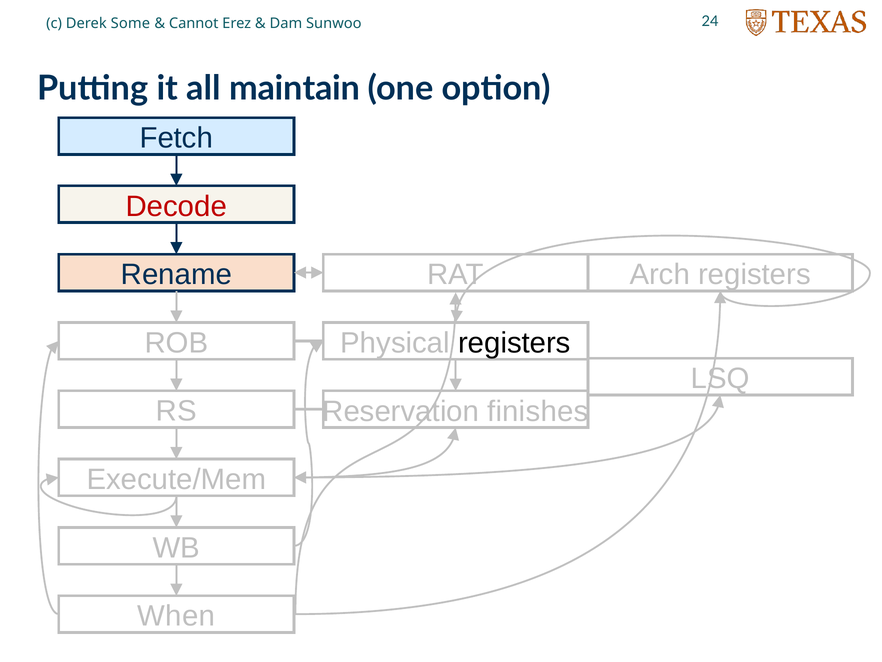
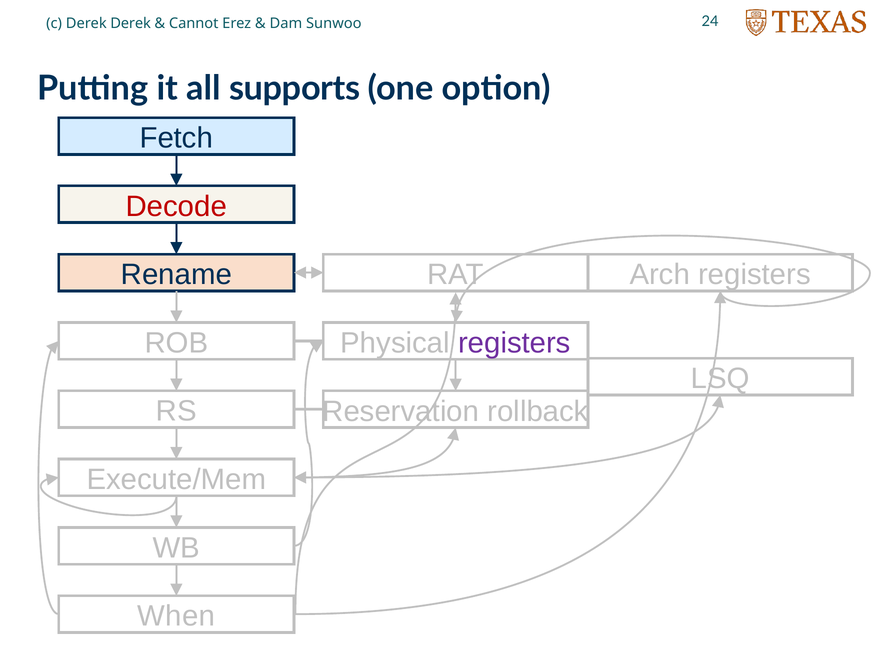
Derek Some: Some -> Derek
maintain: maintain -> supports
registers at (514, 343) colour: black -> purple
finishes: finishes -> rollback
